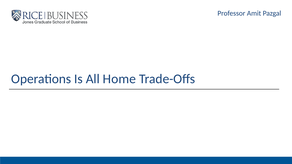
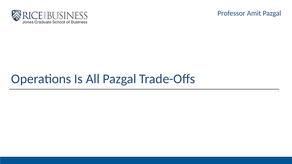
All Home: Home -> Pazgal
